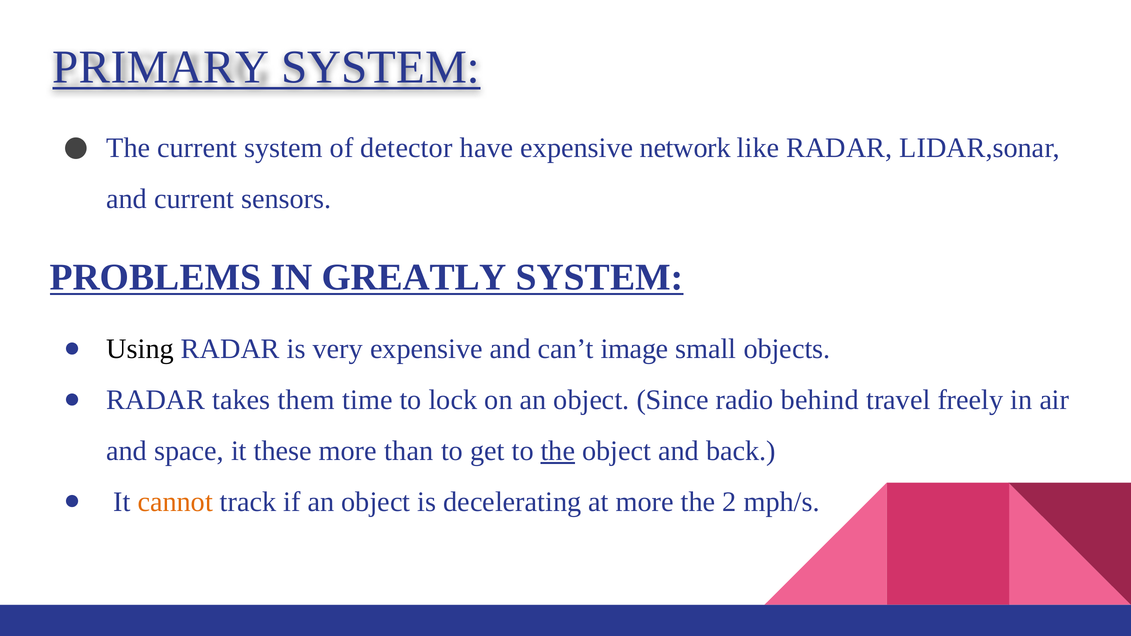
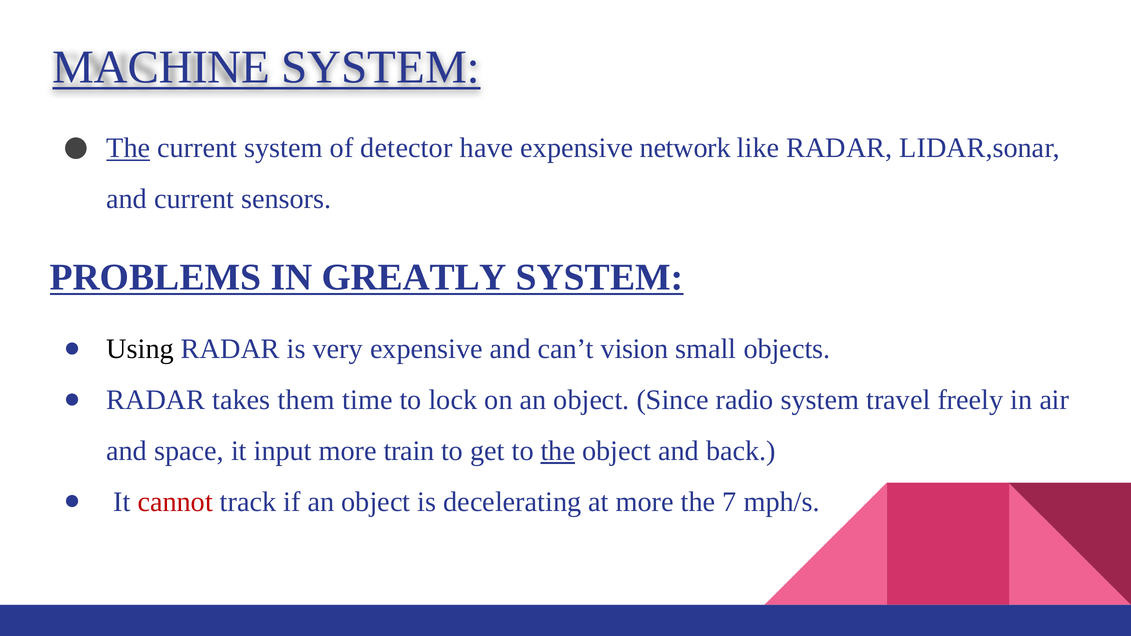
PRIMARY: PRIMARY -> MACHINE
The at (128, 148) underline: none -> present
image: image -> vision
radio behind: behind -> system
these: these -> input
than: than -> train
cannot colour: orange -> red
2: 2 -> 7
